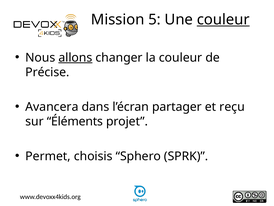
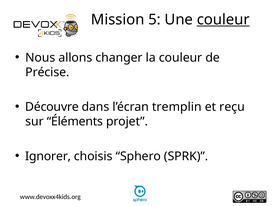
allons underline: present -> none
Avancera: Avancera -> Découvre
partager: partager -> tremplin
Permet: Permet -> Ignorer
